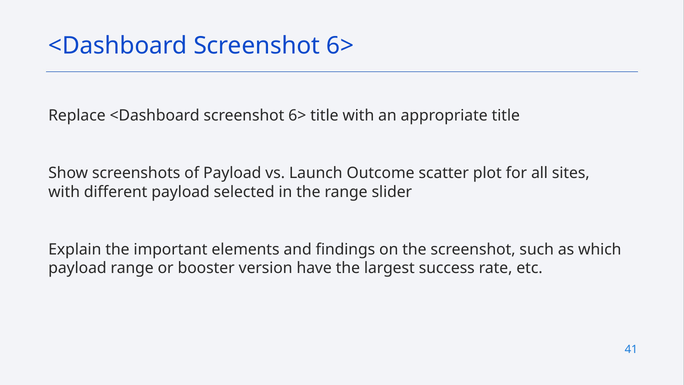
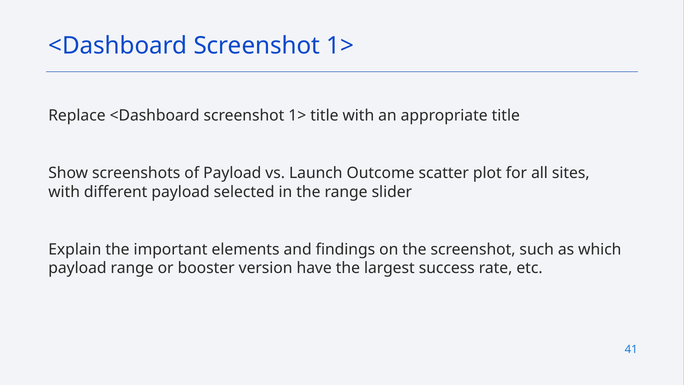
6> at (340, 46): 6> -> 1>
Replace <Dashboard screenshot 6>: 6> -> 1>
